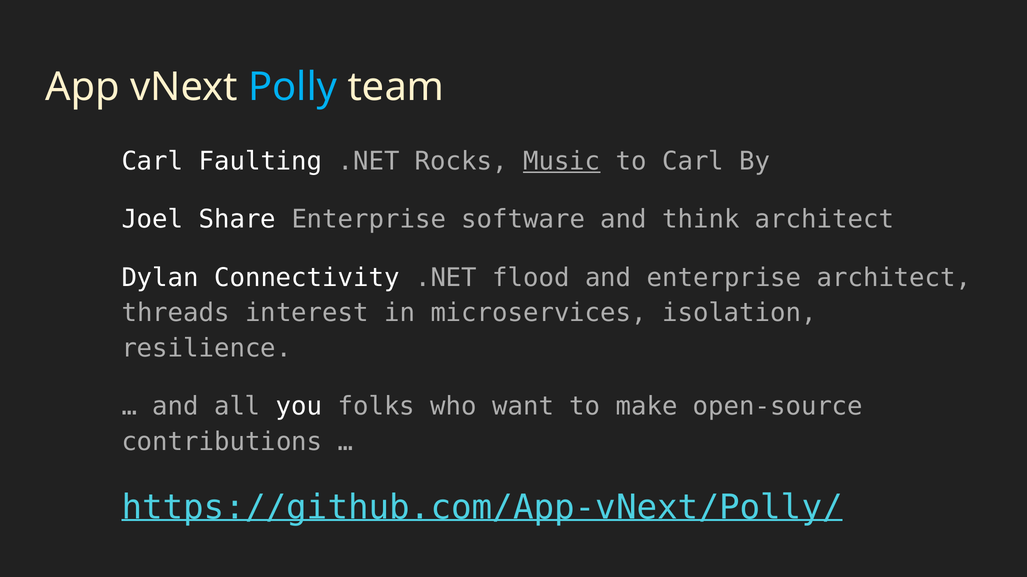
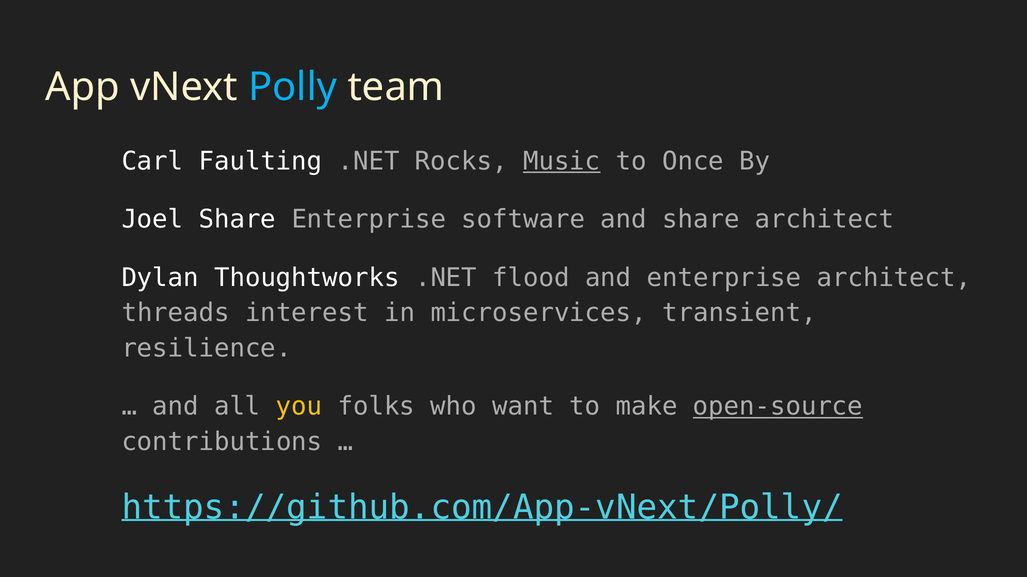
to Carl: Carl -> Once
and think: think -> share
Connectivity: Connectivity -> Thoughtworks
isolation: isolation -> transient
you colour: white -> yellow
open-source underline: none -> present
